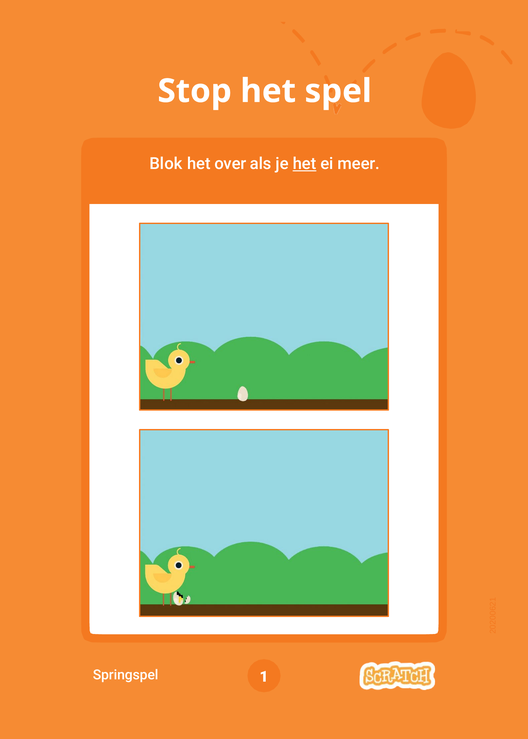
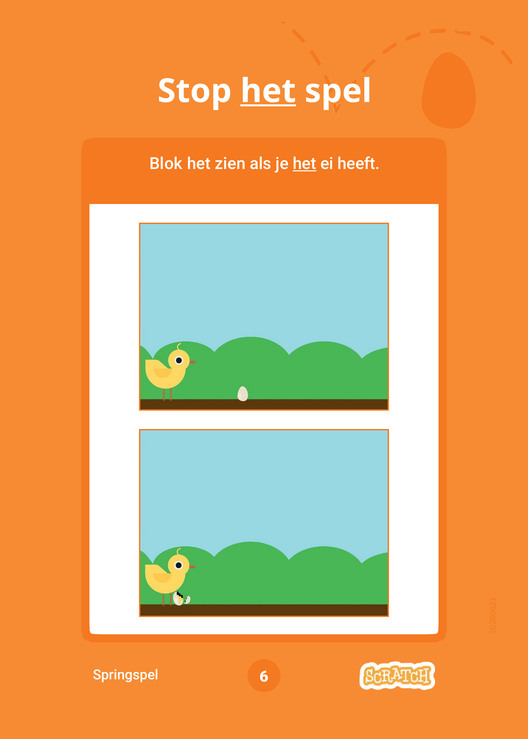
het at (268, 91) underline: none -> present
over: over -> zien
meer: meer -> heeft
Springspel 1: 1 -> 6
